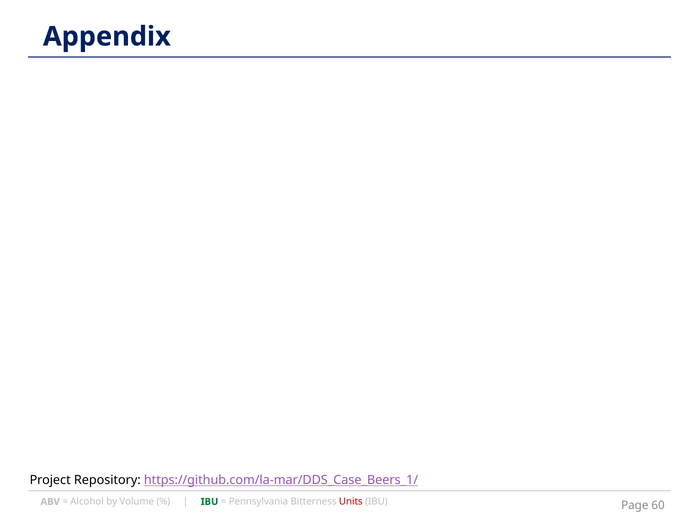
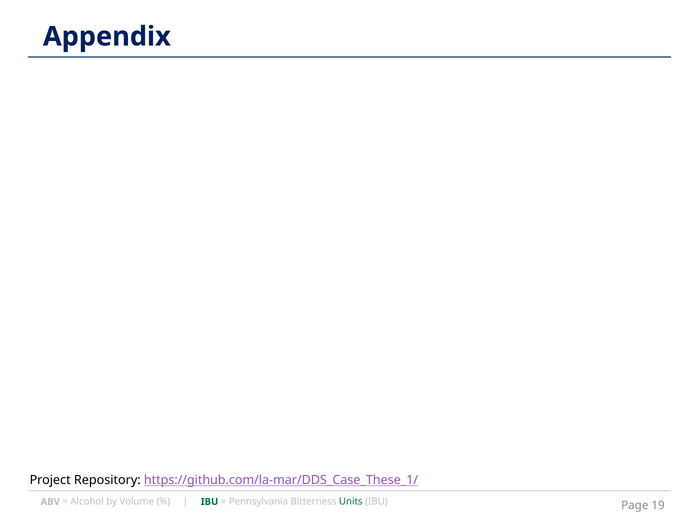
https://github.com/la-mar/DDS_Case_Beers_1/: https://github.com/la-mar/DDS_Case_Beers_1/ -> https://github.com/la-mar/DDS_Case_These_1/
Units colour: red -> green
60: 60 -> 19
